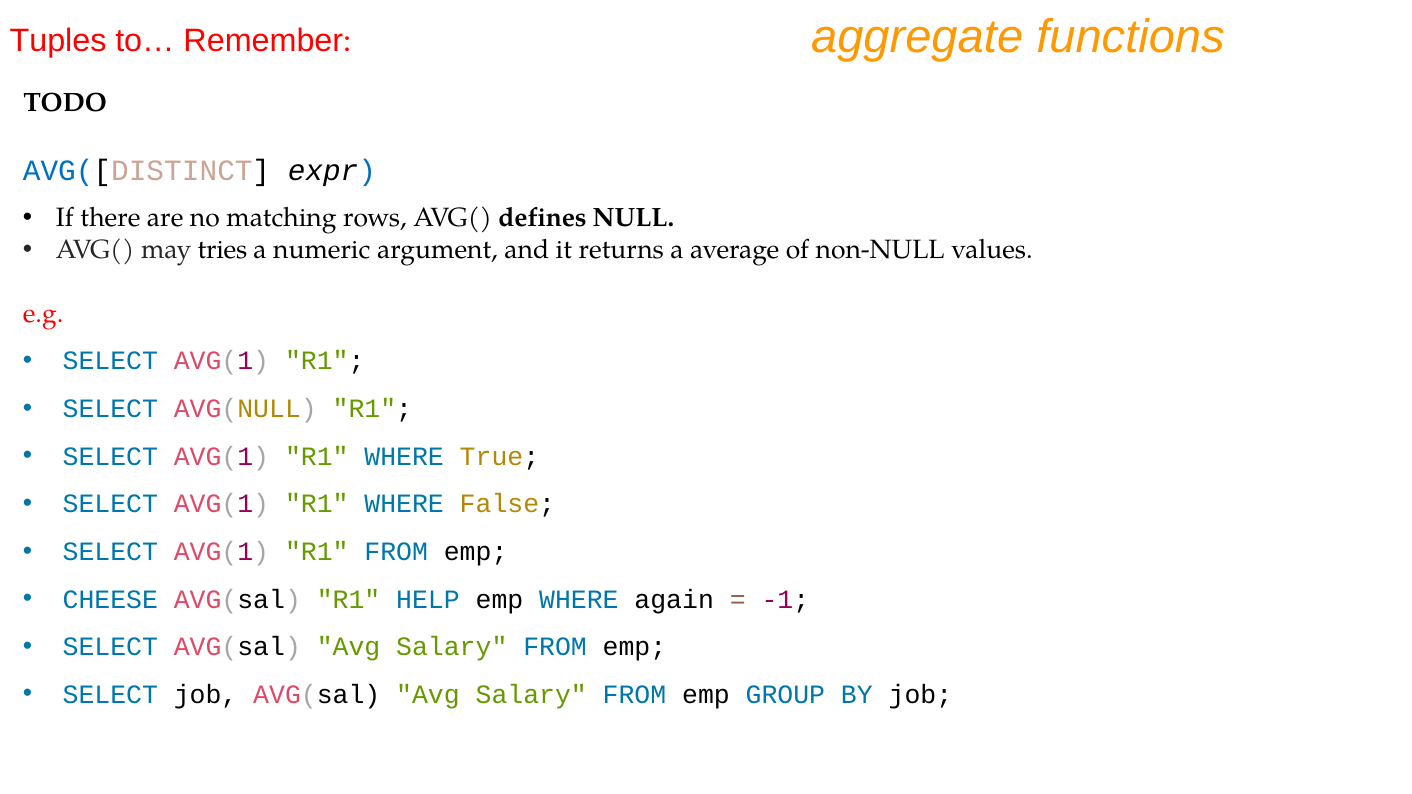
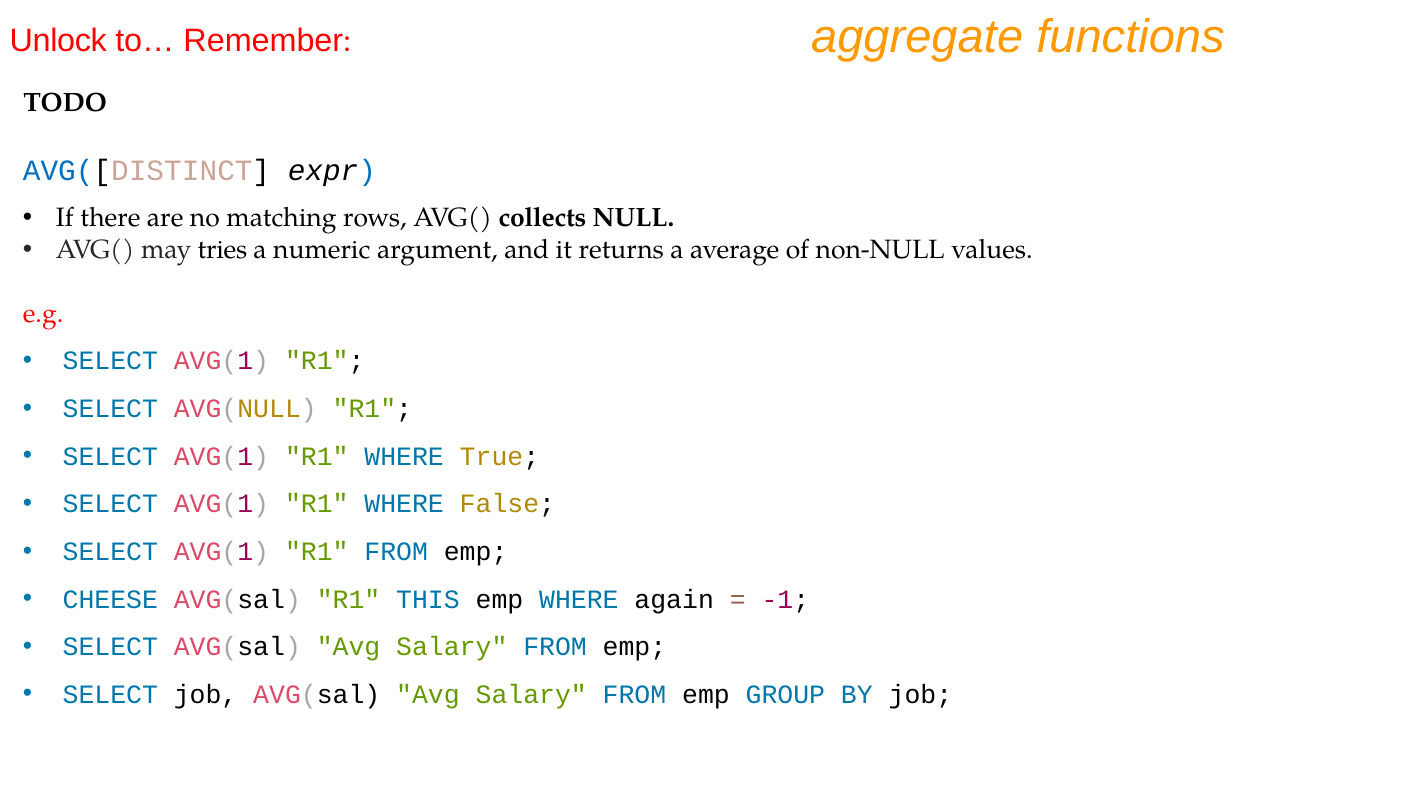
Tuples: Tuples -> Unlock
defines: defines -> collects
HELP: HELP -> THIS
